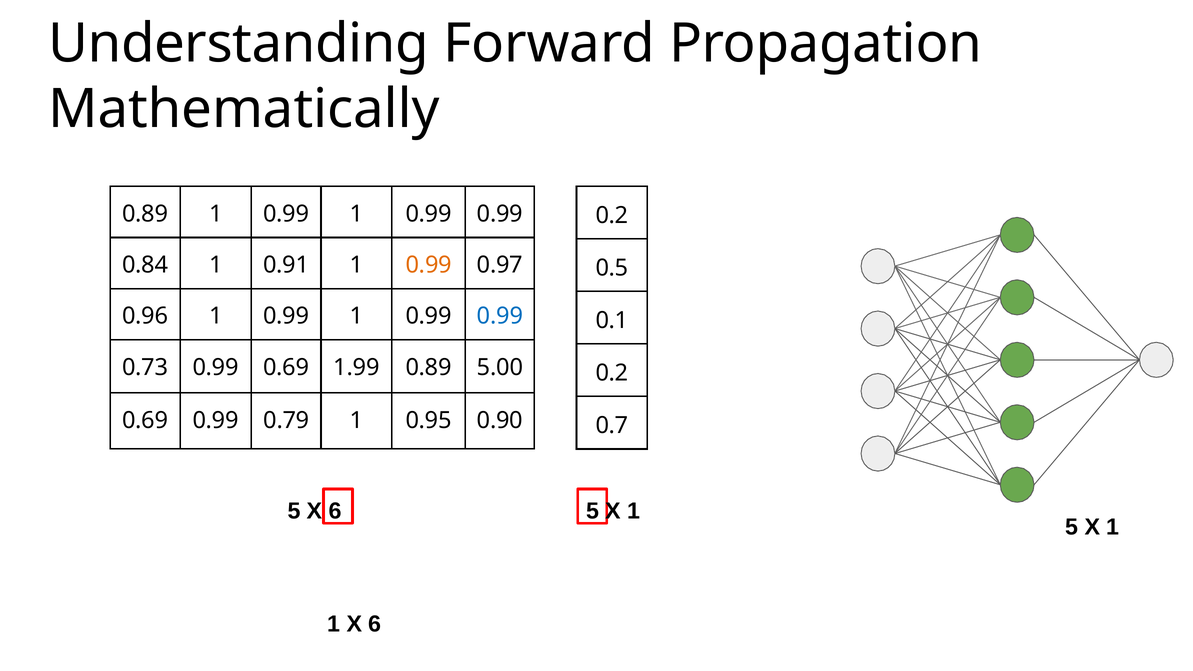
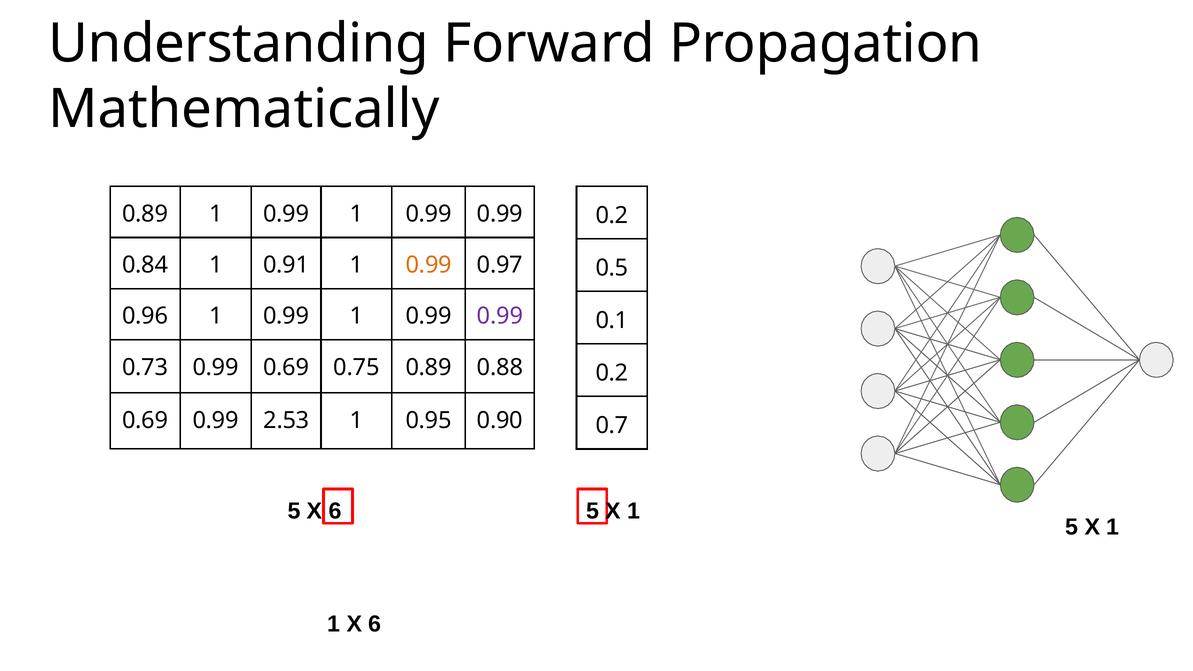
0.99 at (500, 316) colour: blue -> purple
1.99: 1.99 -> 0.75
5.00: 5.00 -> 0.88
0.79: 0.79 -> 2.53
